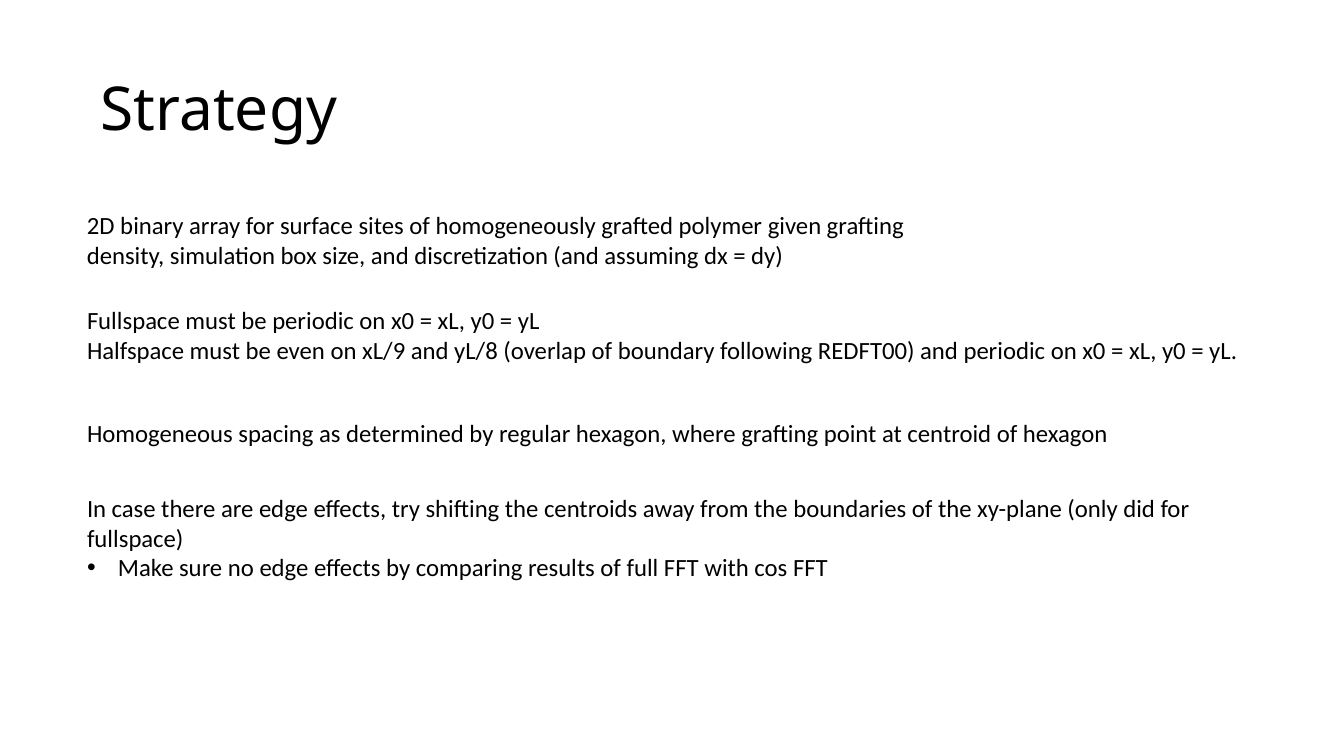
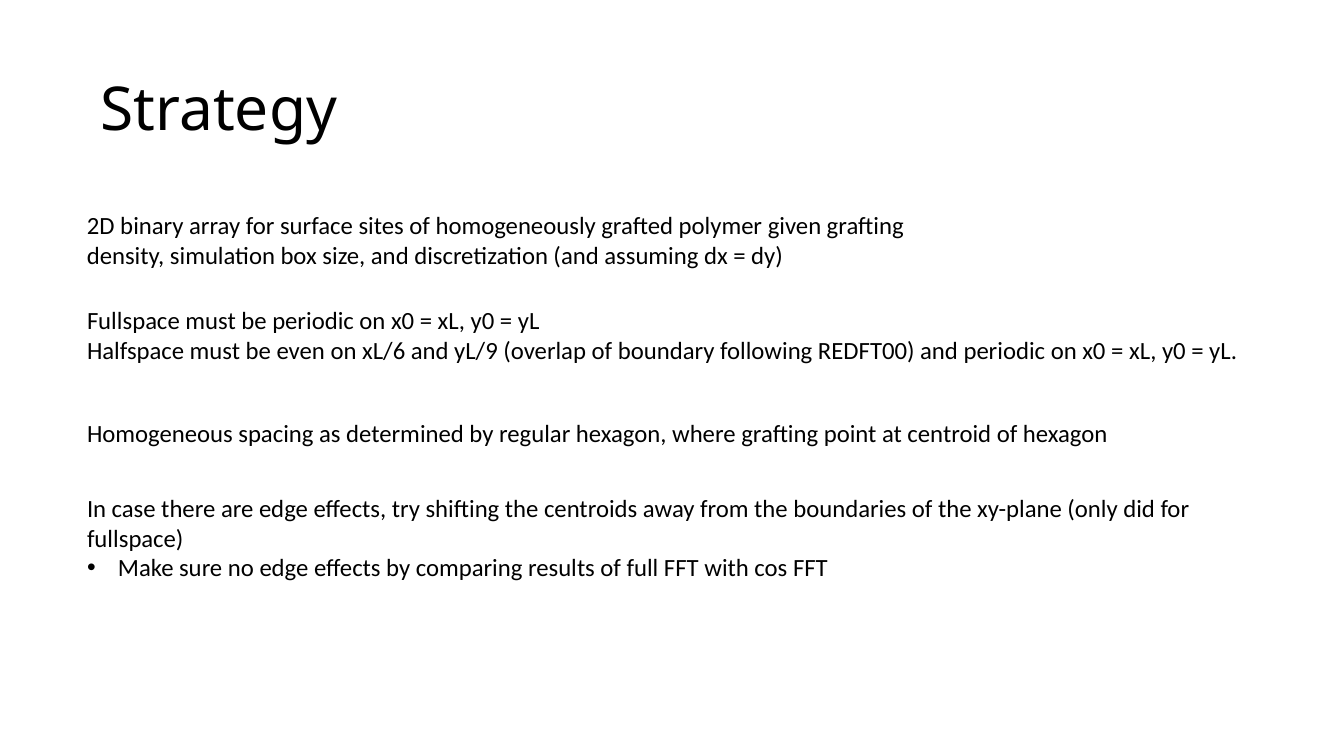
xL/9: xL/9 -> xL/6
yL/8: yL/8 -> yL/9
